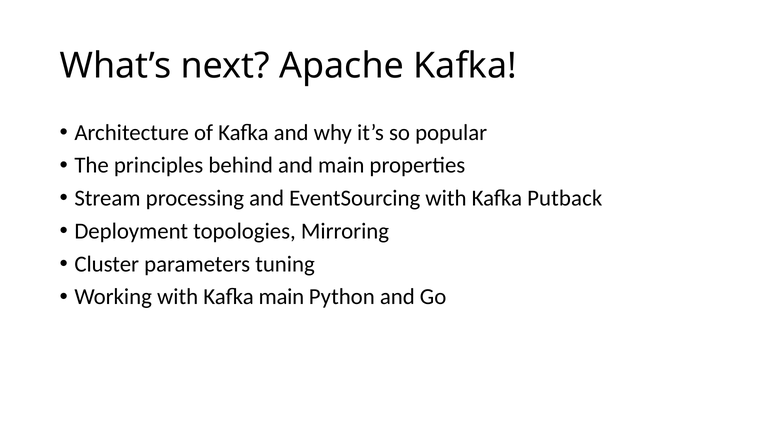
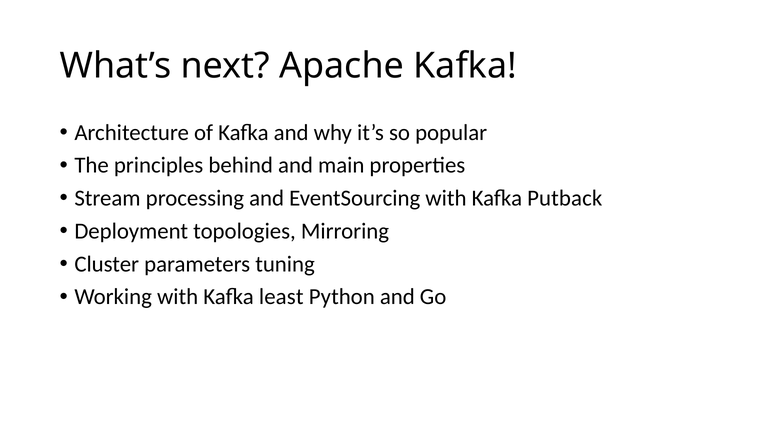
Kafka main: main -> least
